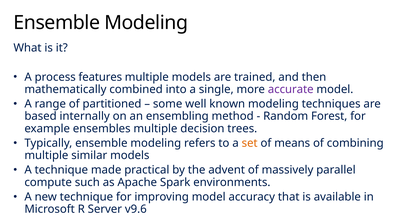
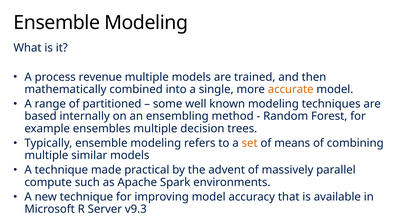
features: features -> revenue
accurate colour: purple -> orange
v9.6: v9.6 -> v9.3
